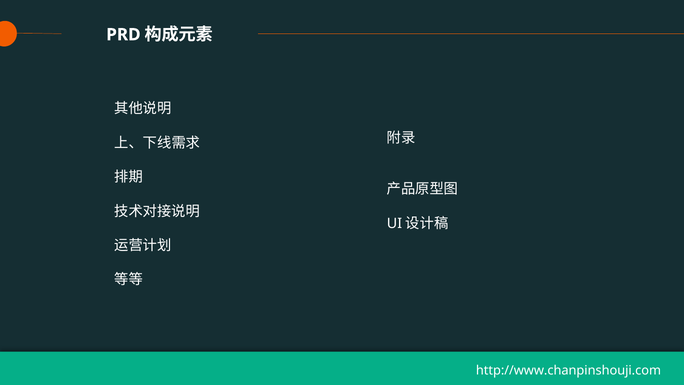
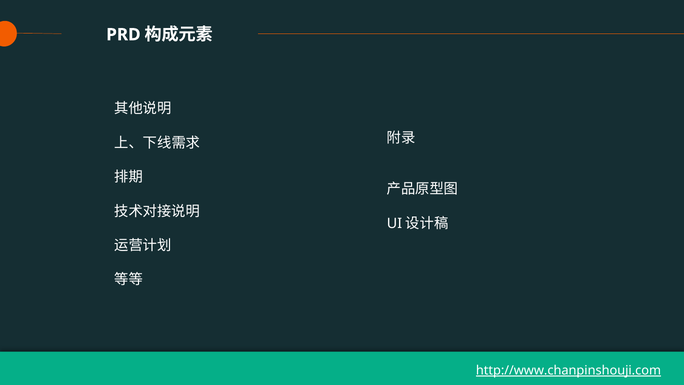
http://www.chanpinshouji.com underline: none -> present
